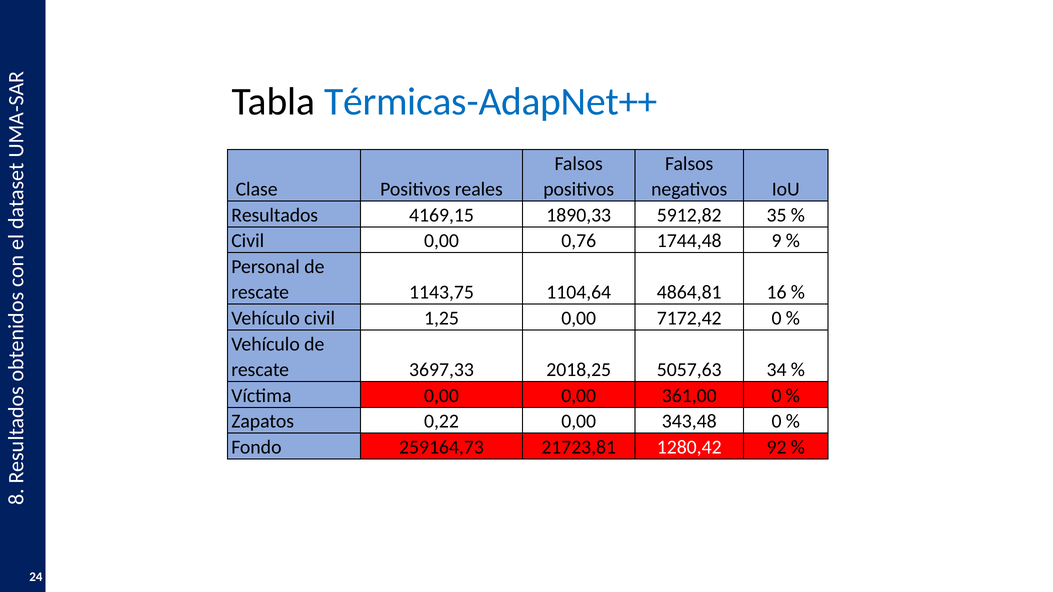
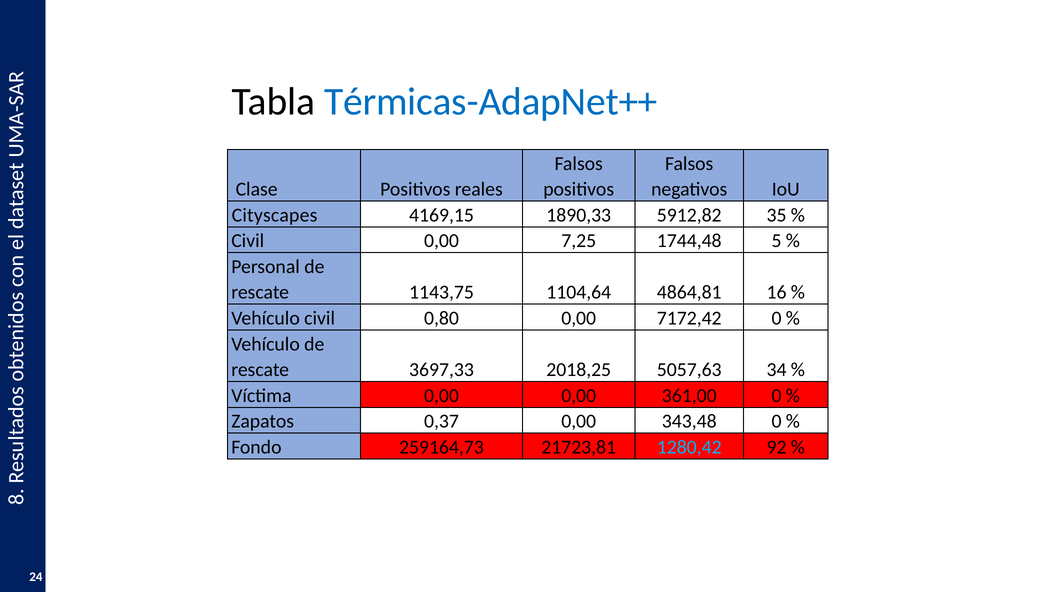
Resultados: Resultados -> Cityscapes
0,76: 0,76 -> 7,25
9: 9 -> 5
1,25: 1,25 -> 0,80
0,22: 0,22 -> 0,37
1280,42 colour: white -> light blue
